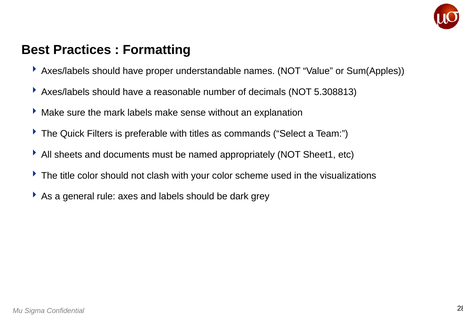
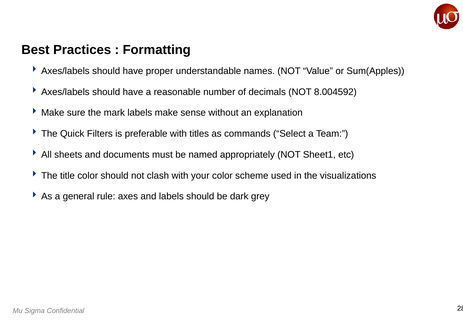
5.308813: 5.308813 -> 8.004592
